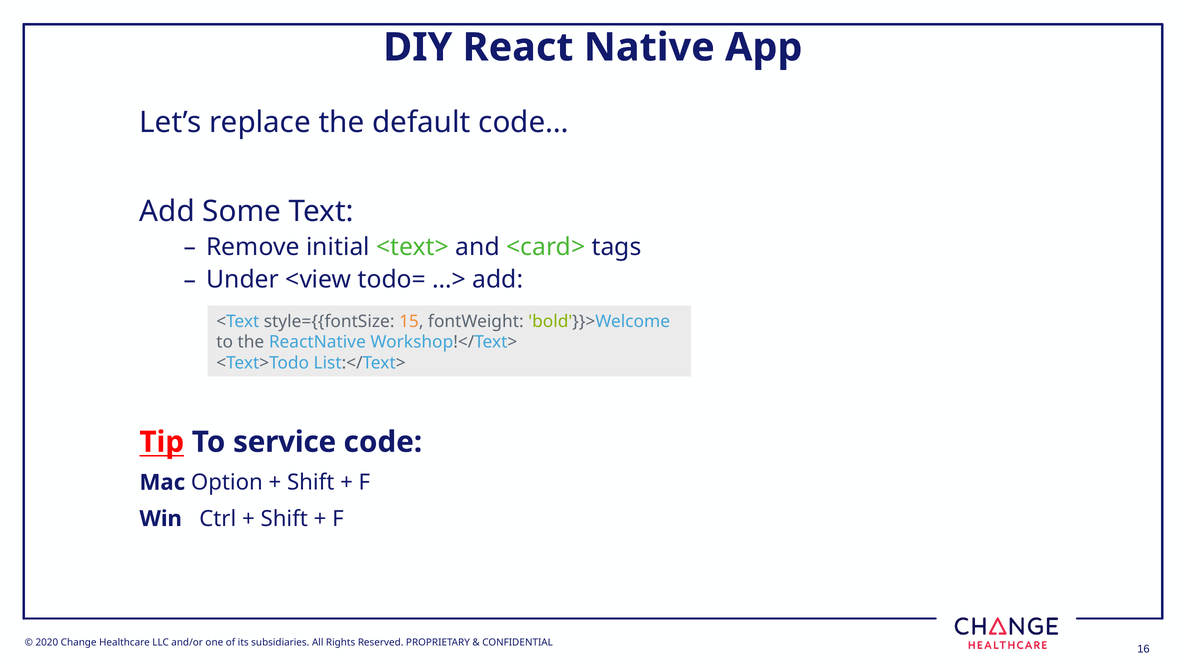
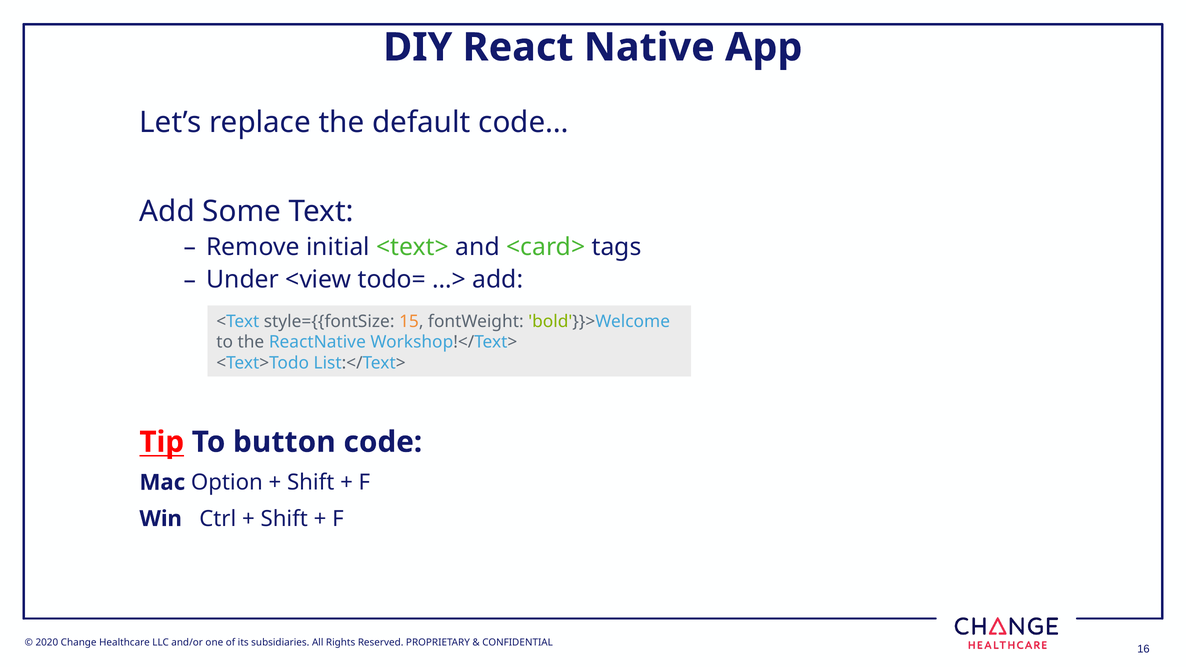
service: service -> button
